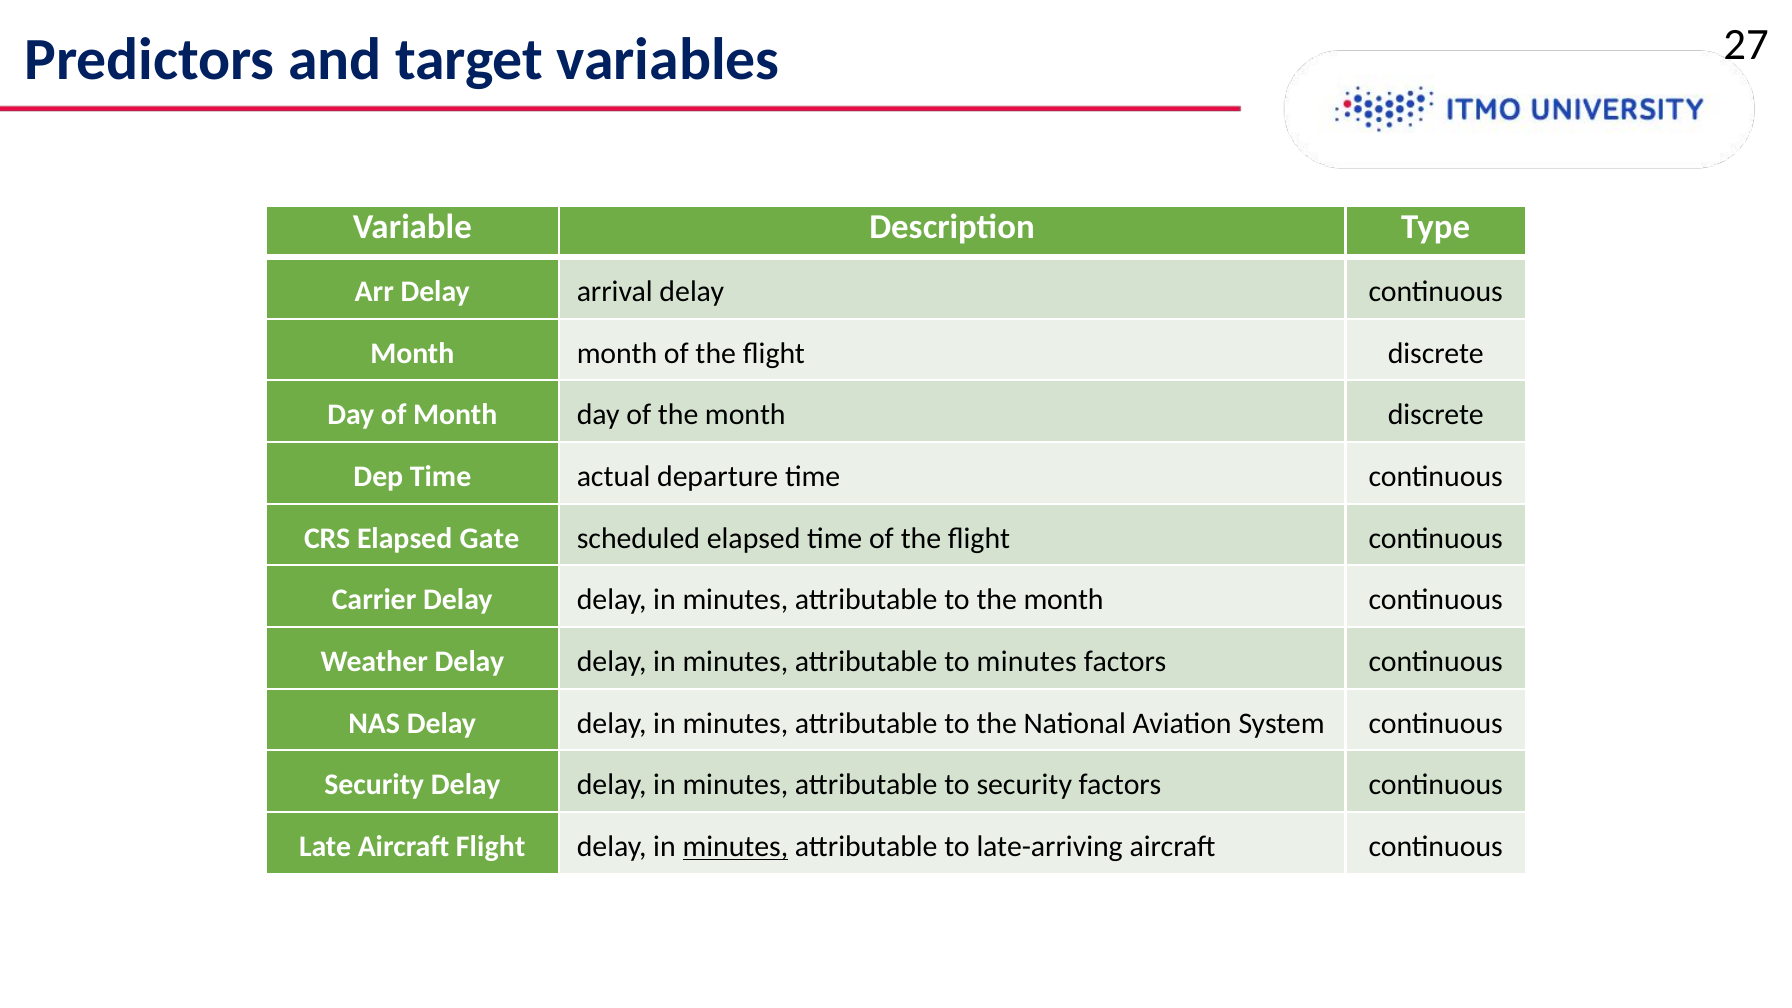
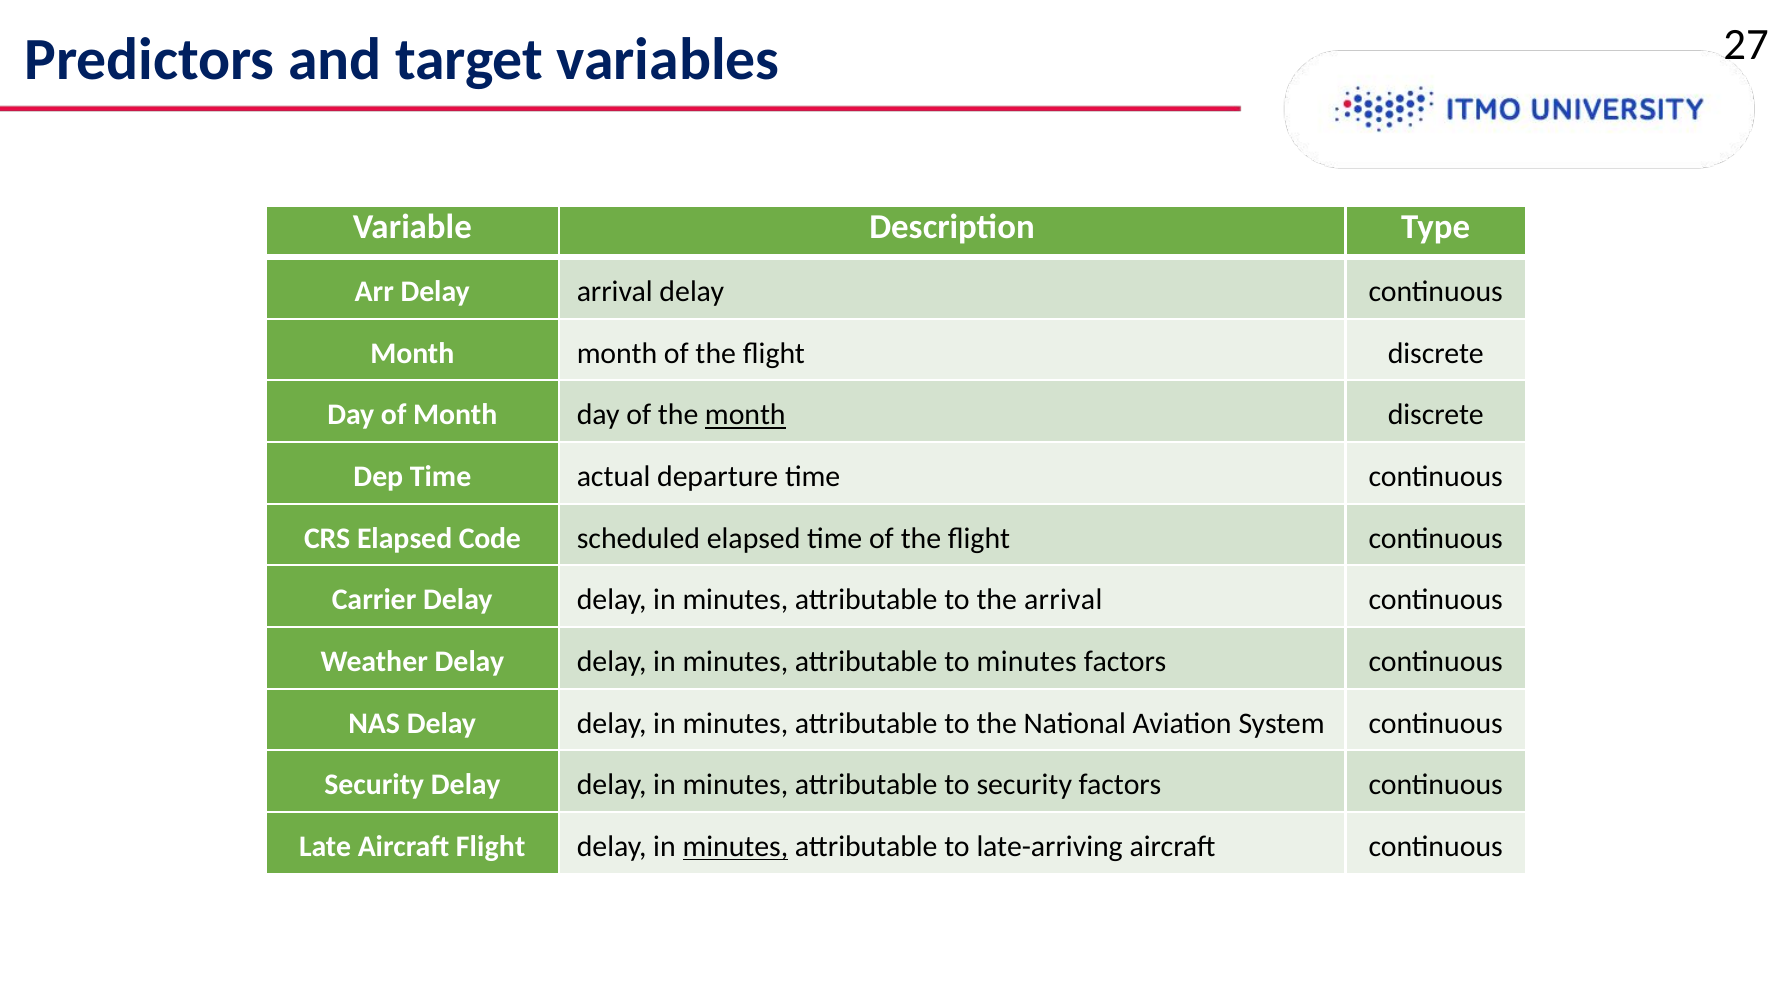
month at (745, 415) underline: none -> present
Gate: Gate -> Code
to the month: month -> arrival
